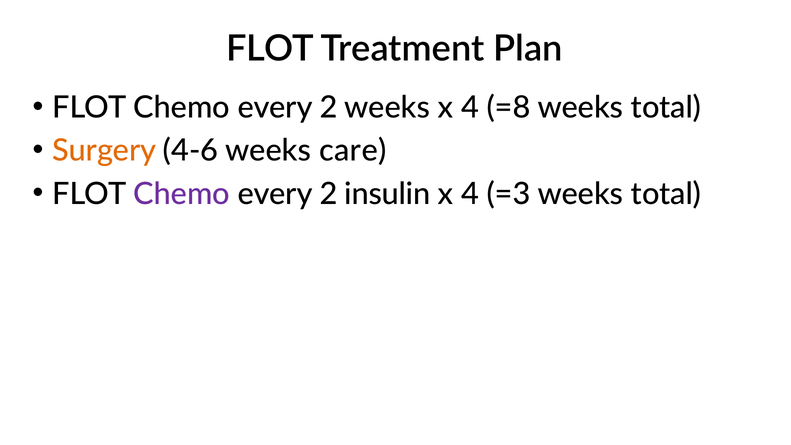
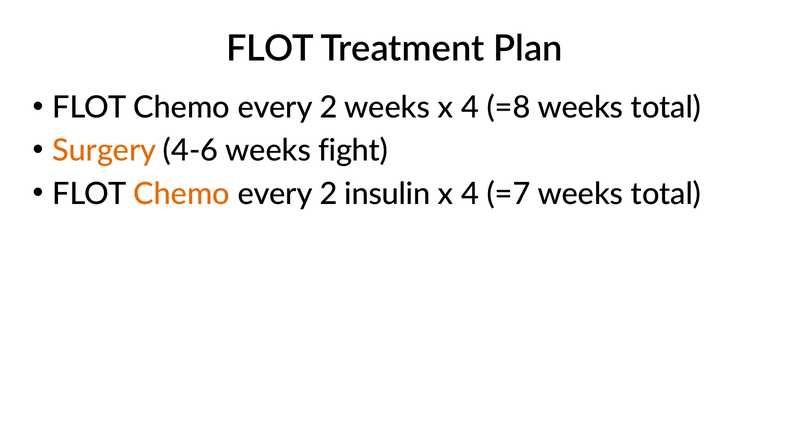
care: care -> fight
Chemo at (182, 194) colour: purple -> orange
=3: =3 -> =7
